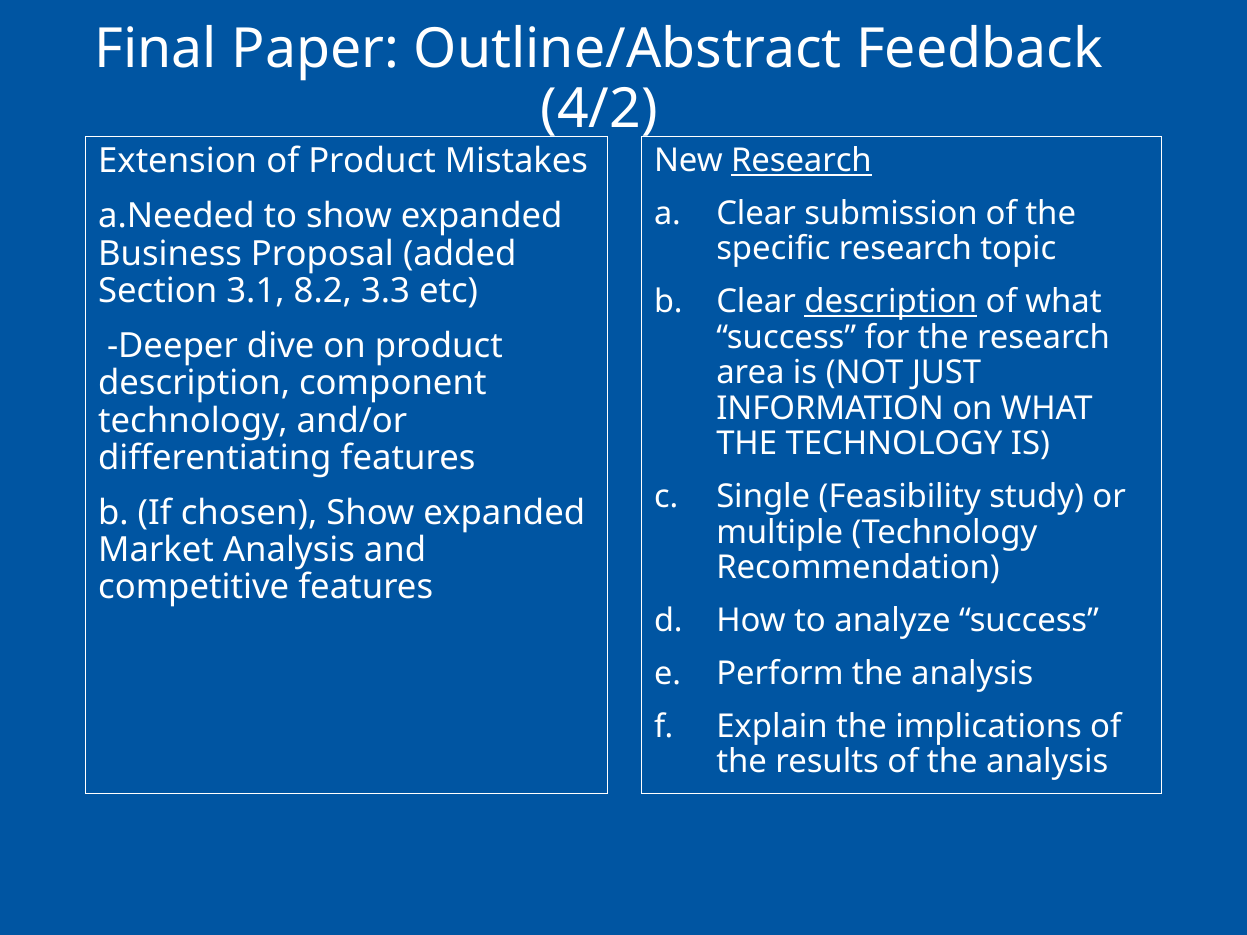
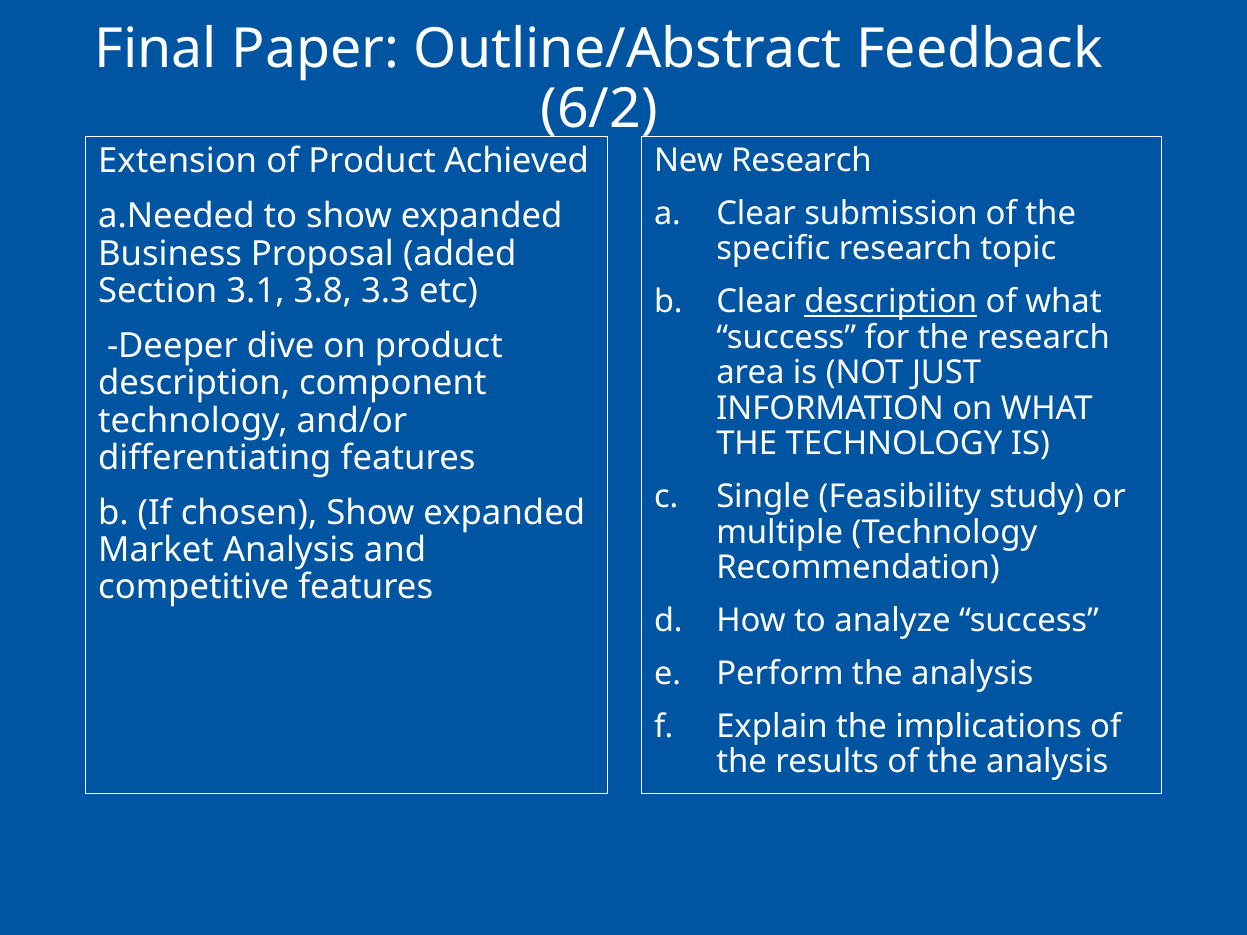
4/2: 4/2 -> 6/2
Research at (801, 161) underline: present -> none
Mistakes: Mistakes -> Achieved
8.2: 8.2 -> 3.8
